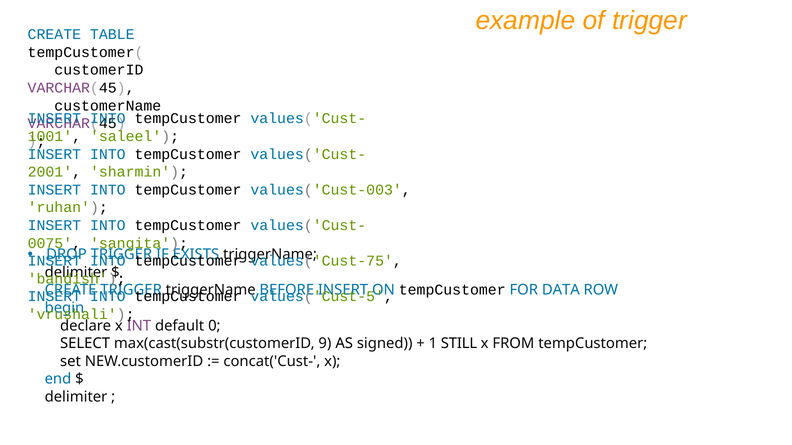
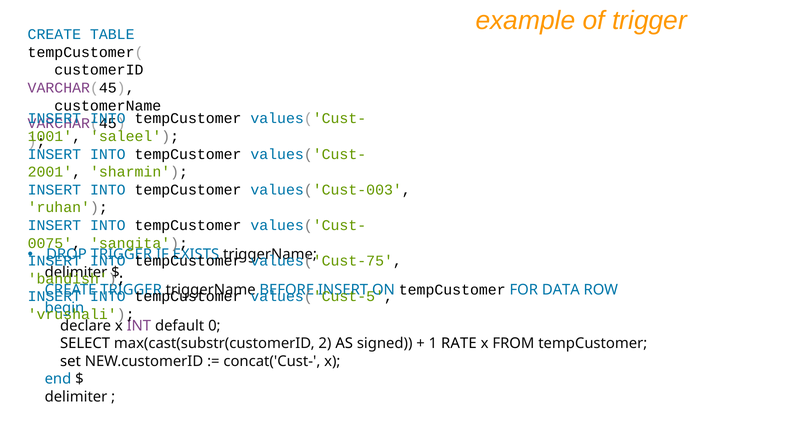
9: 9 -> 2
STILL: STILL -> RATE
